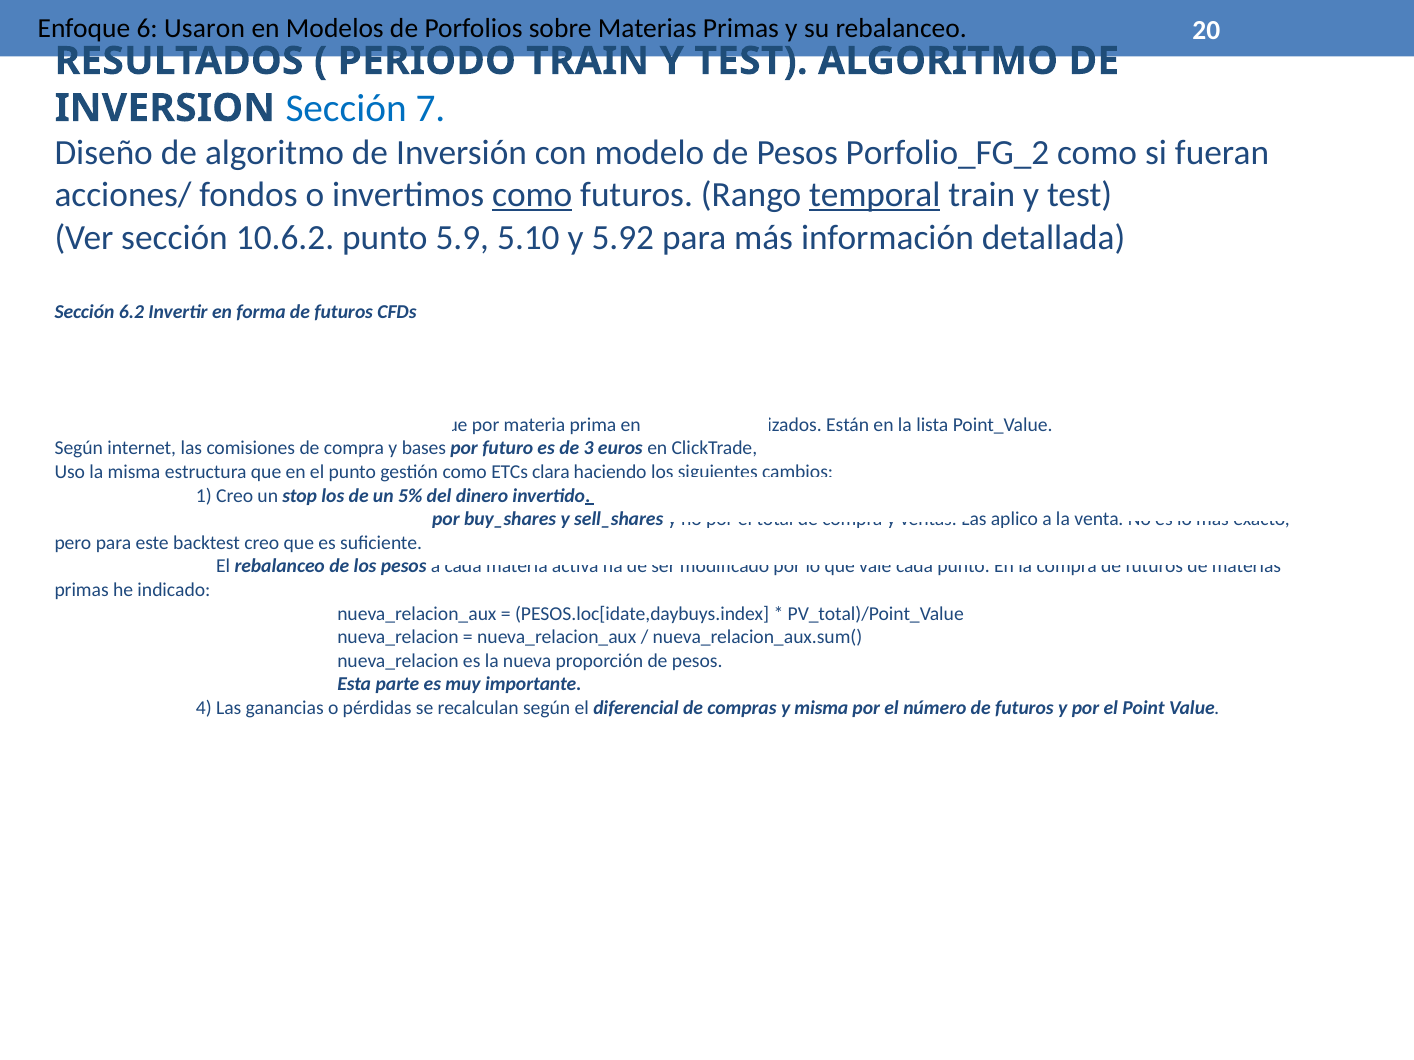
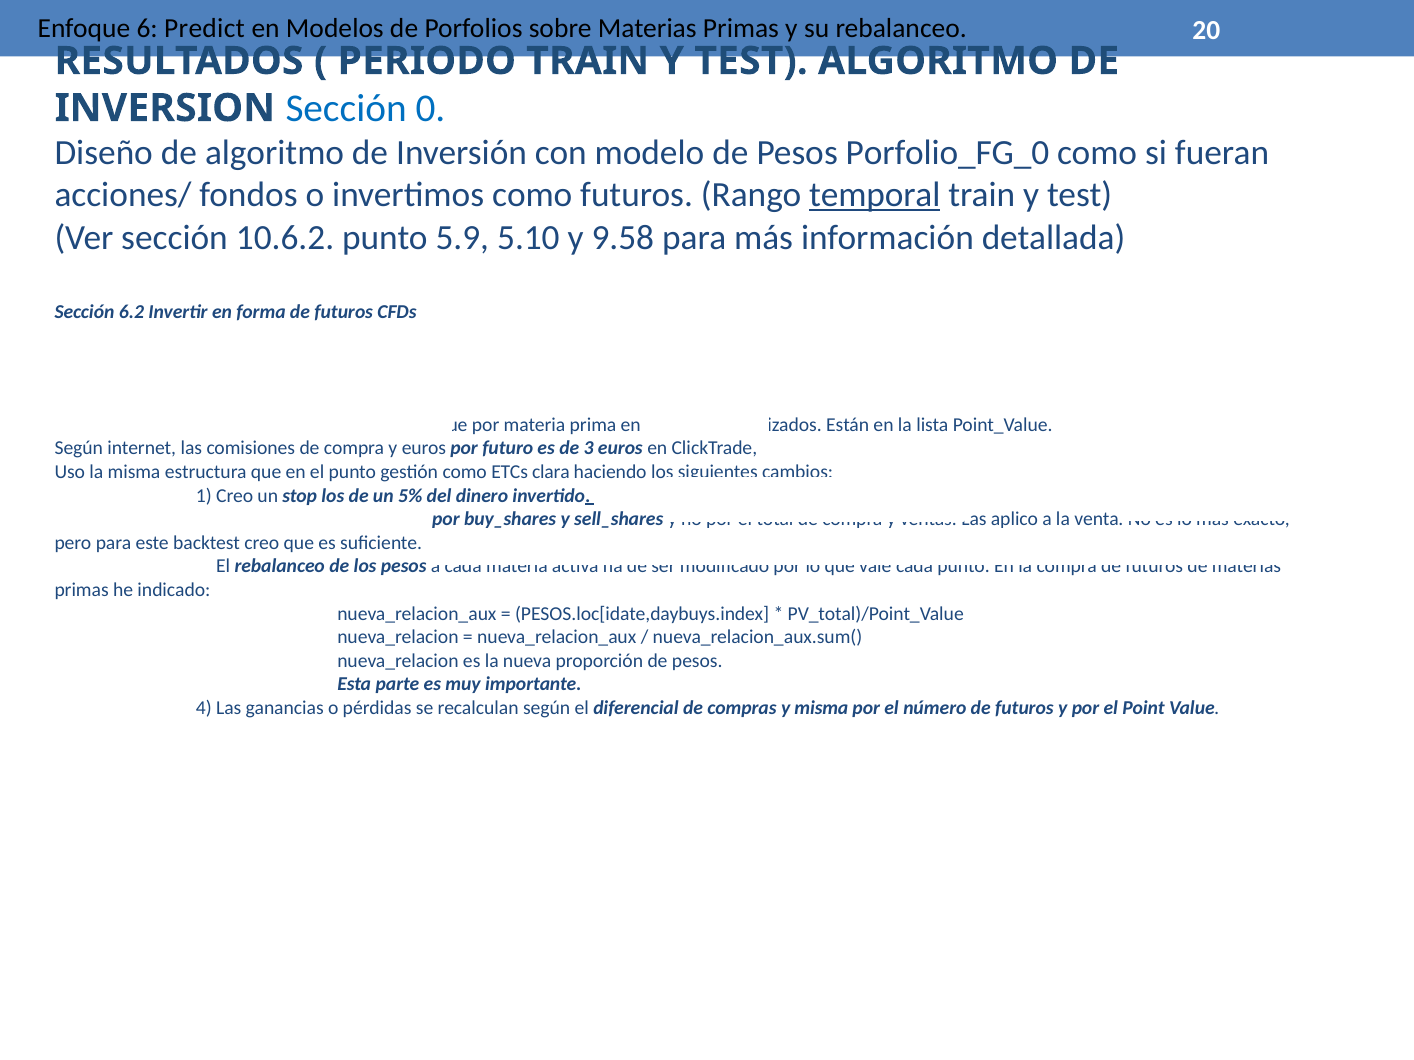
Usaron: Usaron -> Predict
7: 7 -> 0
Porfolio_FG_2: Porfolio_FG_2 -> Porfolio_FG_0
como at (532, 195) underline: present -> none
5.92: 5.92 -> 9.58
y bases: bases -> euros
